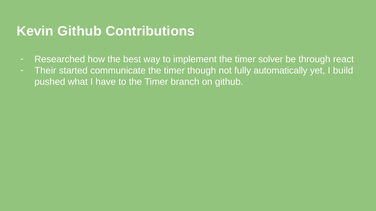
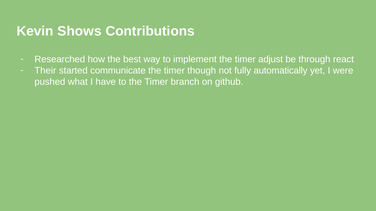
Kevin Github: Github -> Shows
solver: solver -> adjust
build: build -> were
